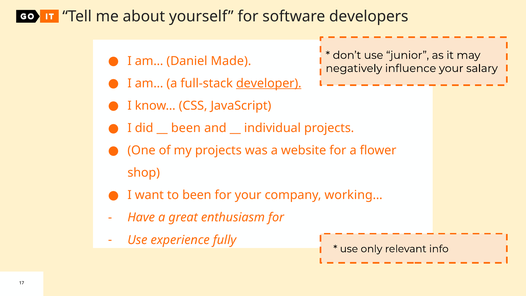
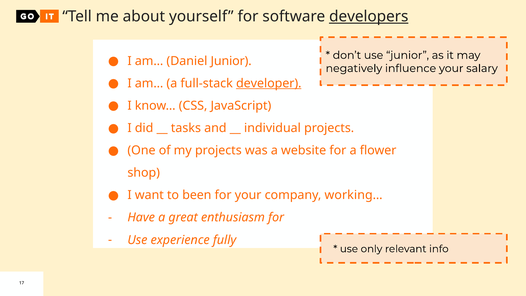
developers underline: none -> present
Daniel Made: Made -> Junior
been at (186, 128): been -> tasks
